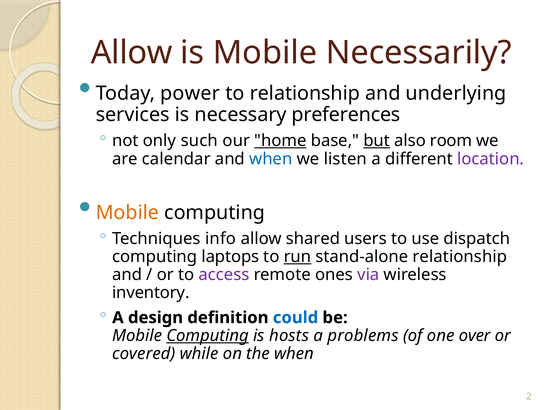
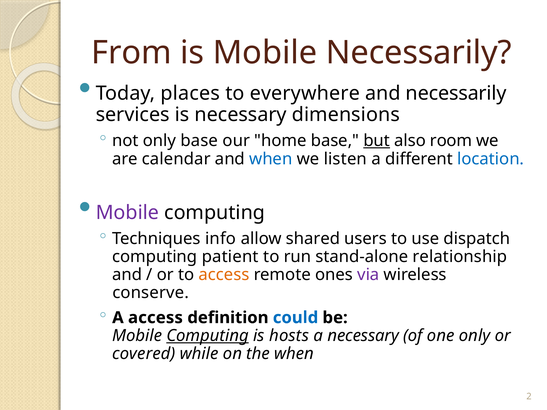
Allow at (132, 53): Allow -> From
power: power -> places
to relationship: relationship -> everywhere
and underlying: underlying -> necessarily
preferences: preferences -> dimensions
only such: such -> base
home underline: present -> none
location colour: purple -> blue
Mobile at (127, 213) colour: orange -> purple
laptops: laptops -> patient
run underline: present -> none
access at (224, 275) colour: purple -> orange
inventory: inventory -> conserve
A design: design -> access
a problems: problems -> necessary
one over: over -> only
